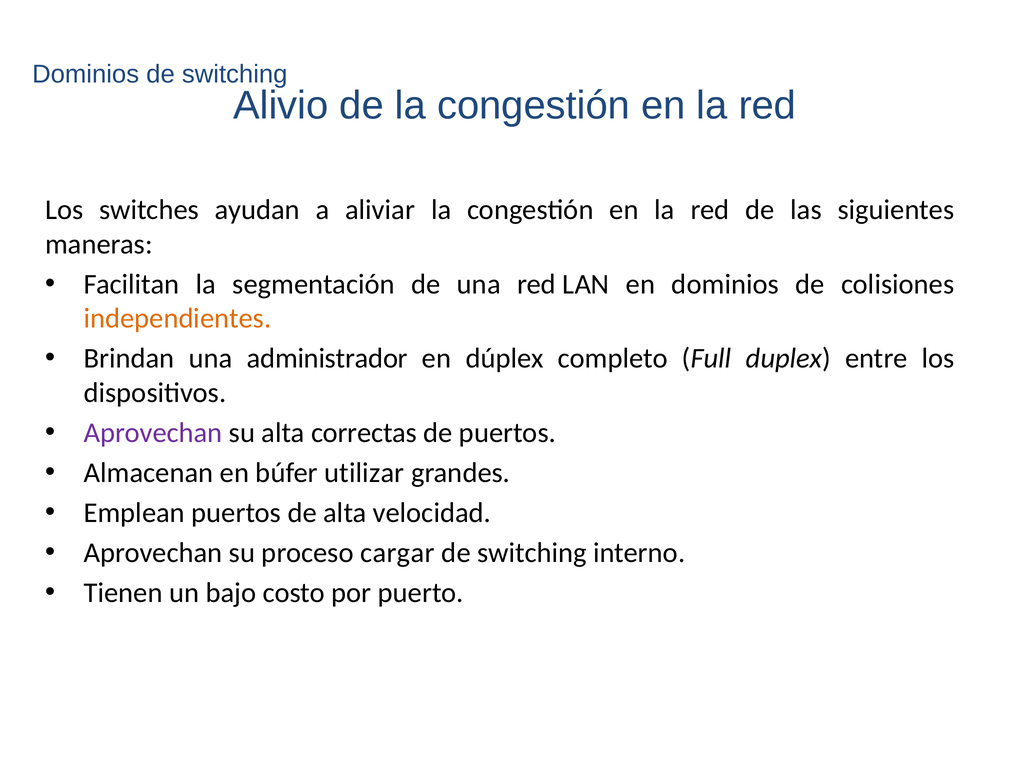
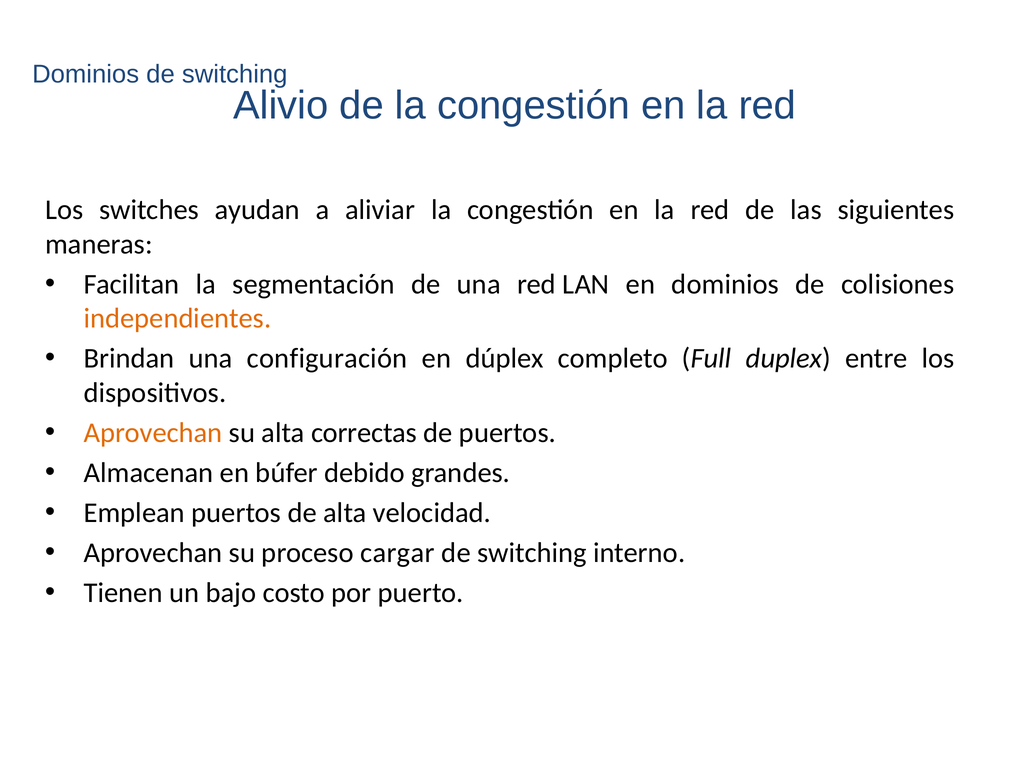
administrador: administrador -> configuración
Aprovechan at (153, 433) colour: purple -> orange
utilizar: utilizar -> debido
